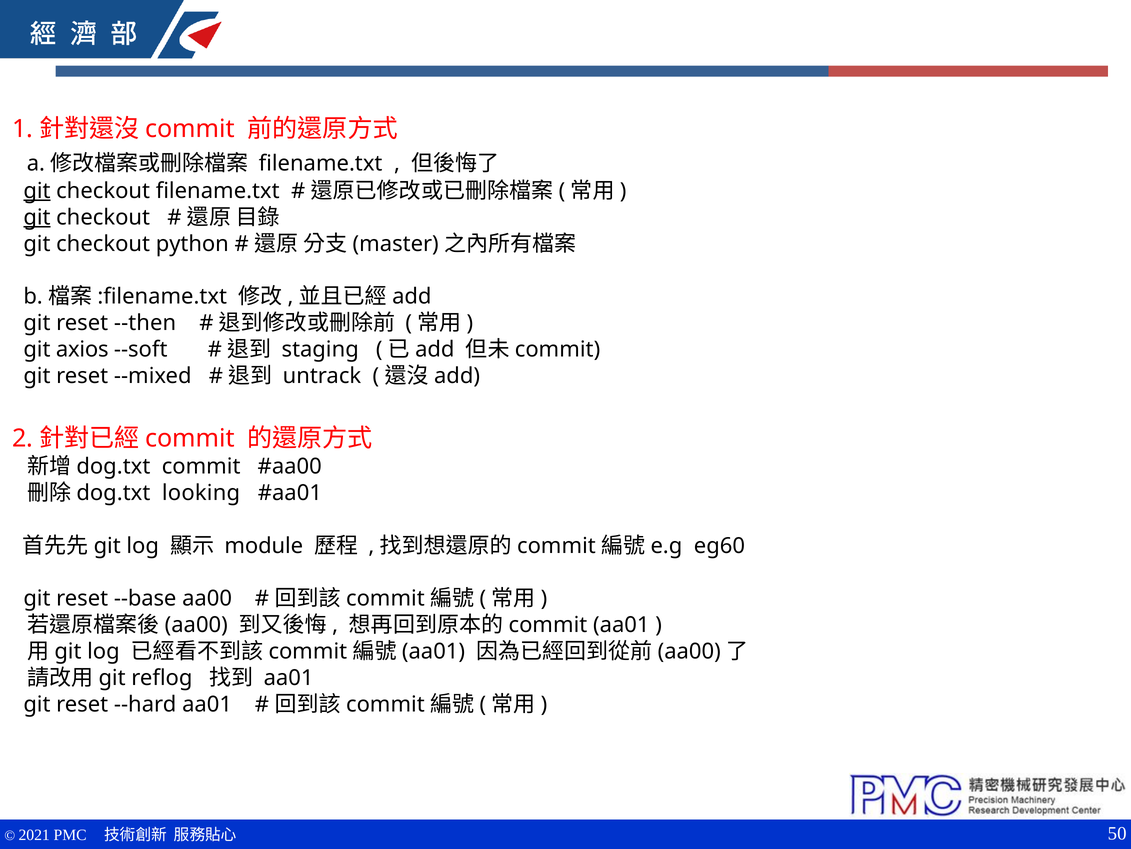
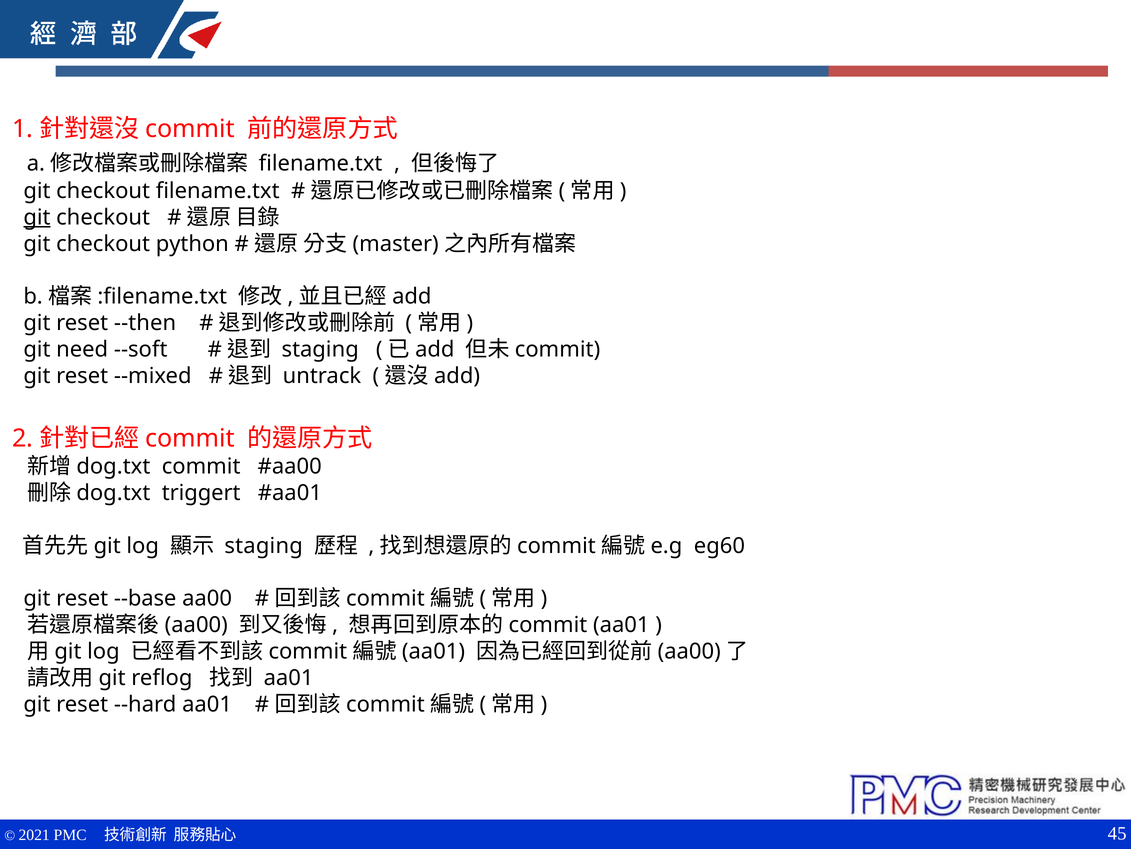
git at (37, 191) underline: present -> none
axios: axios -> need
looking: looking -> triggert
module at (264, 545): module -> staging
50: 50 -> 45
